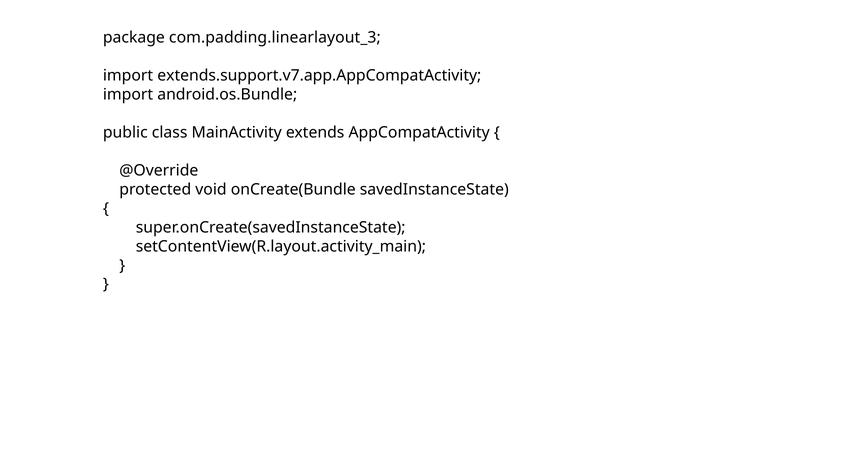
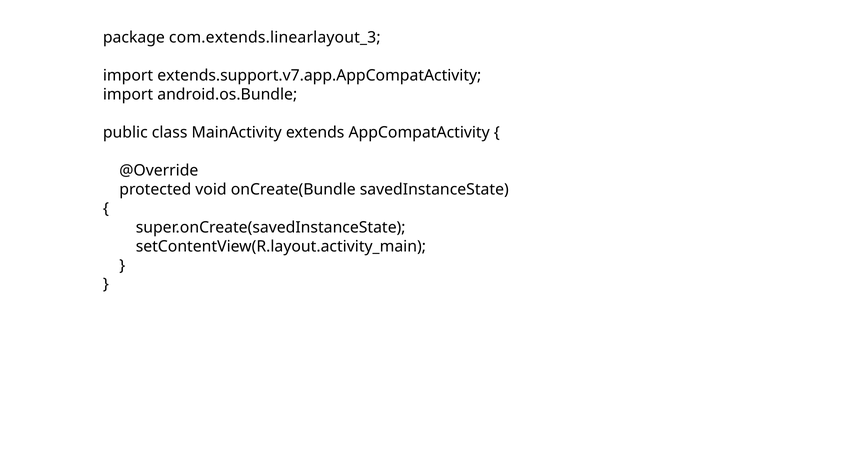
com.padding.linearlayout_3: com.padding.linearlayout_3 -> com.extends.linearlayout_3
